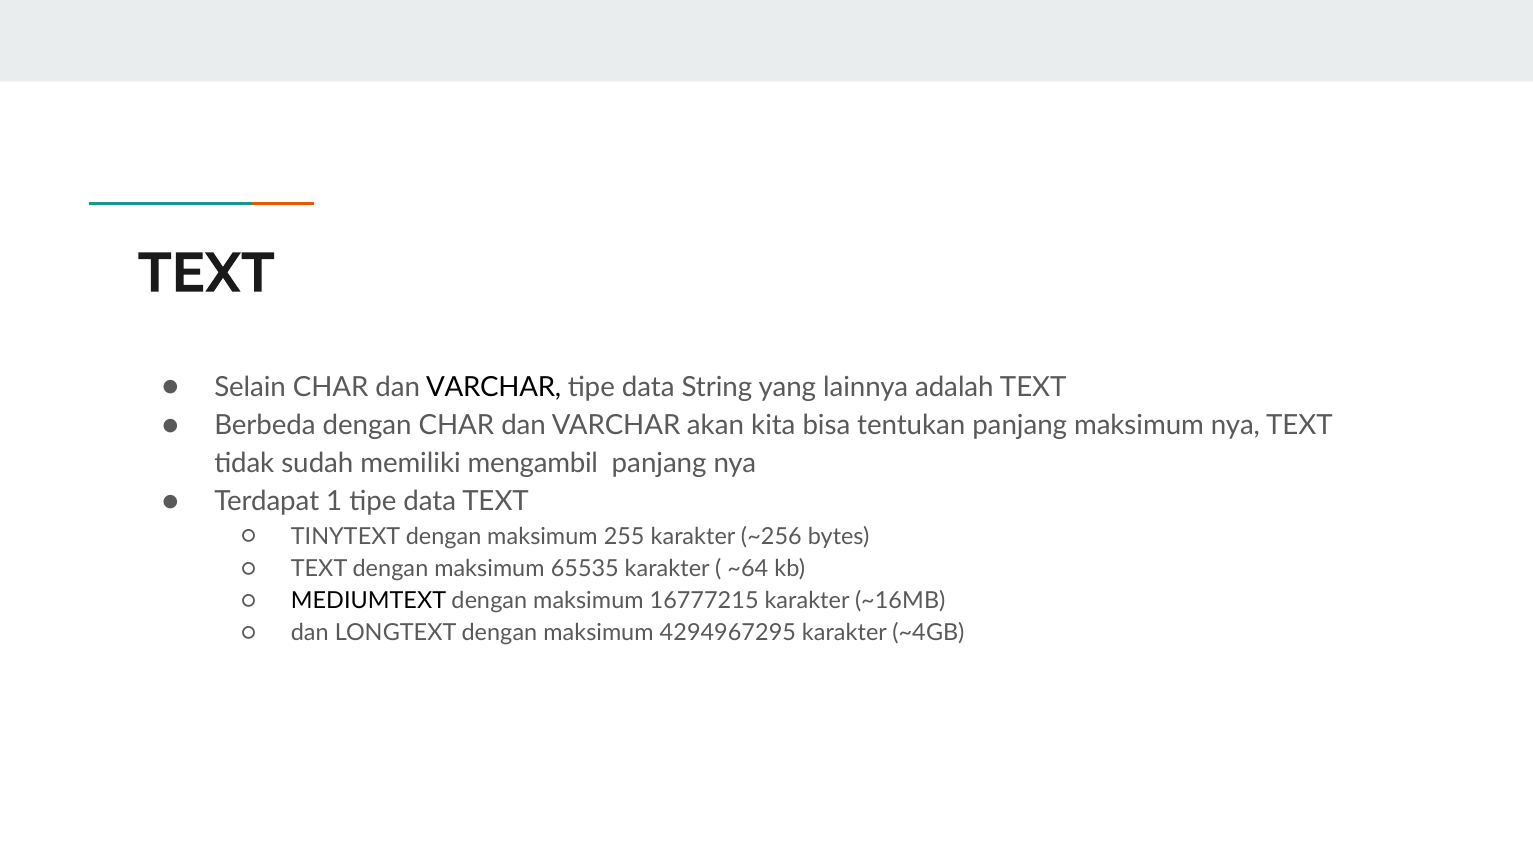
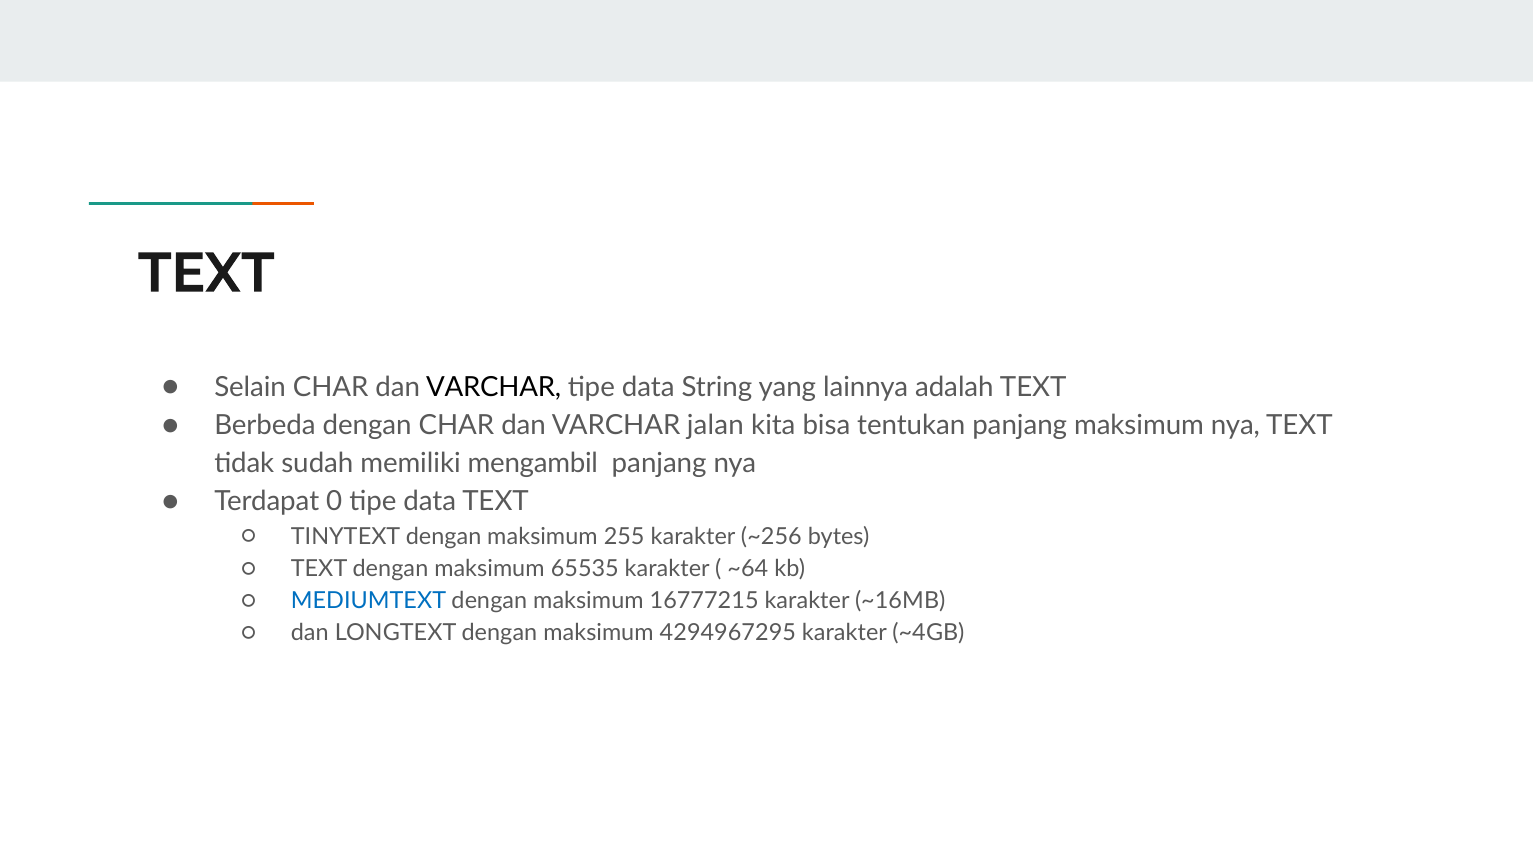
akan: akan -> jalan
1: 1 -> 0
MEDIUMTEXT colour: black -> blue
